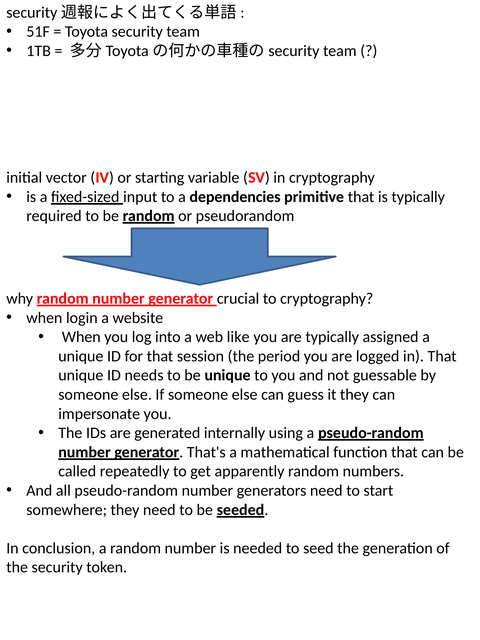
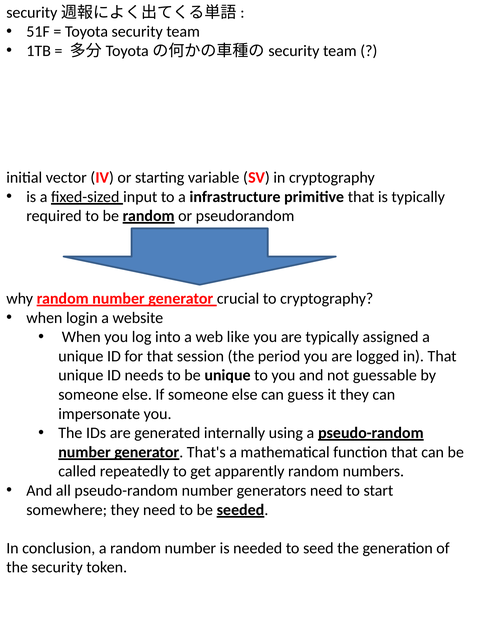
dependencies: dependencies -> infrastructure
